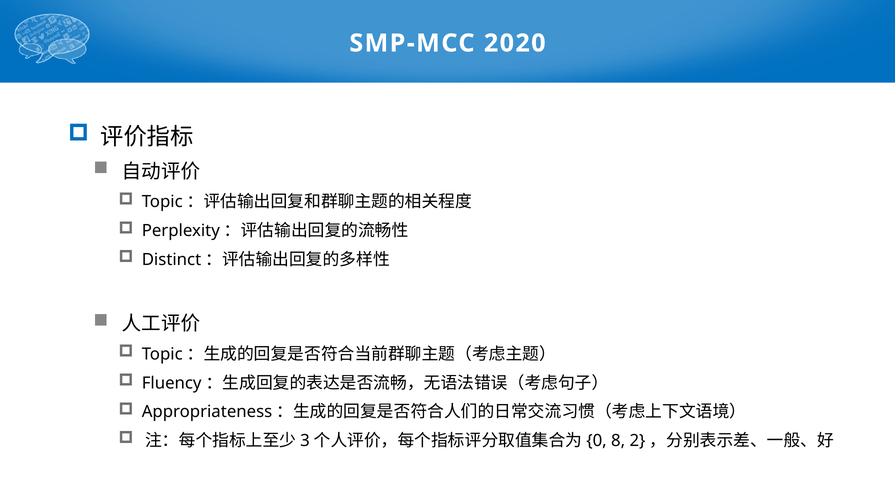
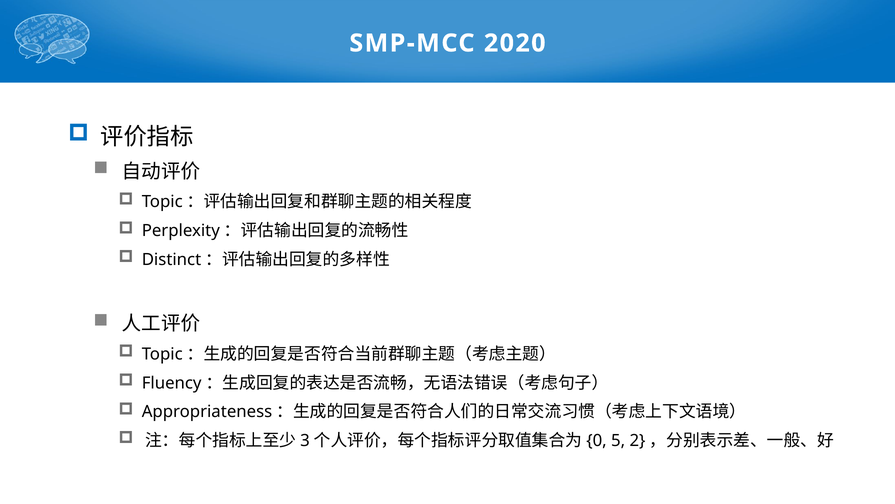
8: 8 -> 5
